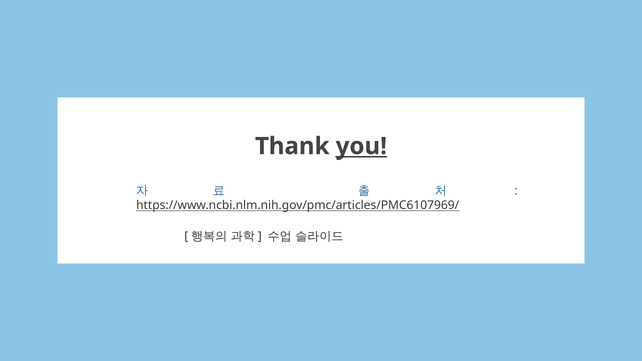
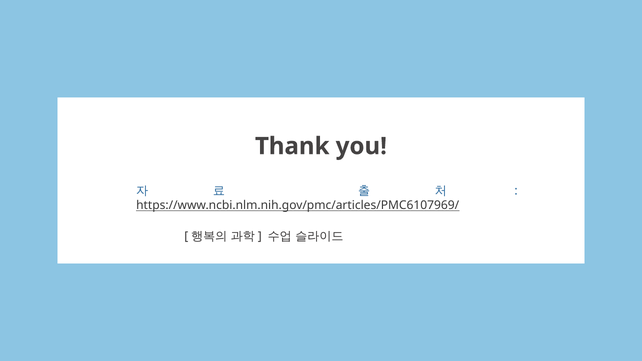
you underline: present -> none
